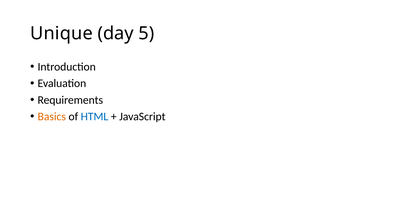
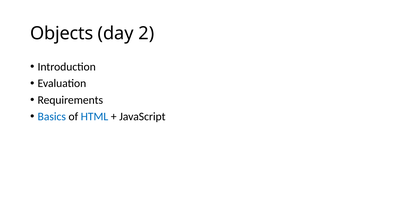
Unique: Unique -> Objects
5: 5 -> 2
Basics colour: orange -> blue
